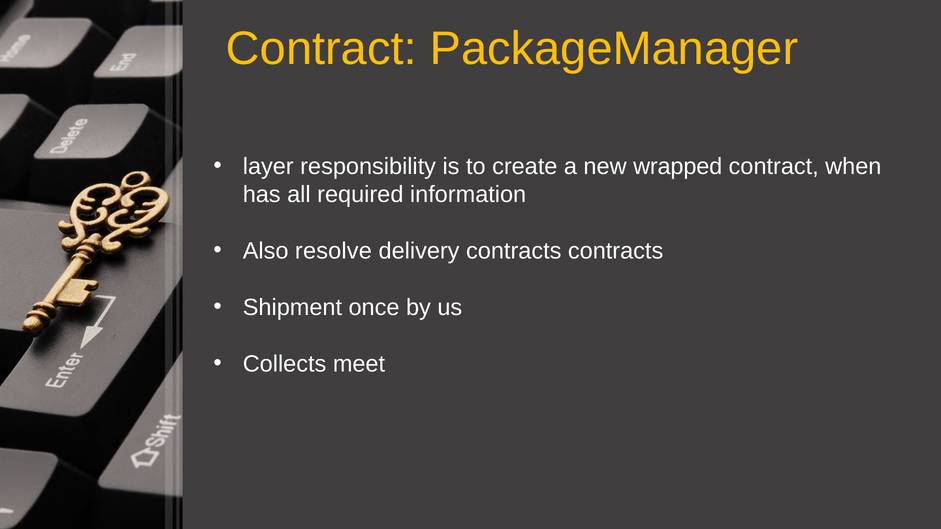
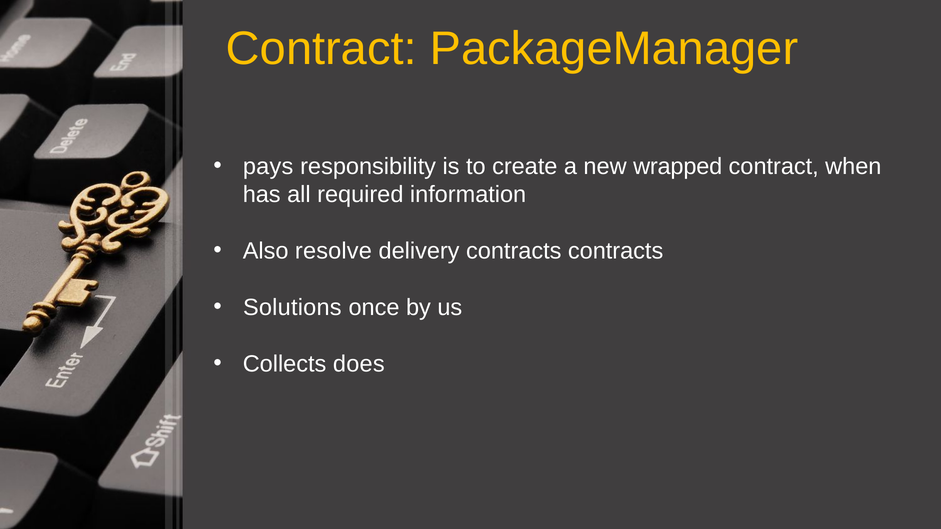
layer: layer -> pays
Shipment: Shipment -> Solutions
meet: meet -> does
